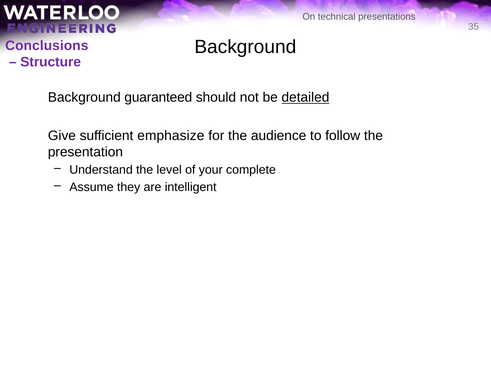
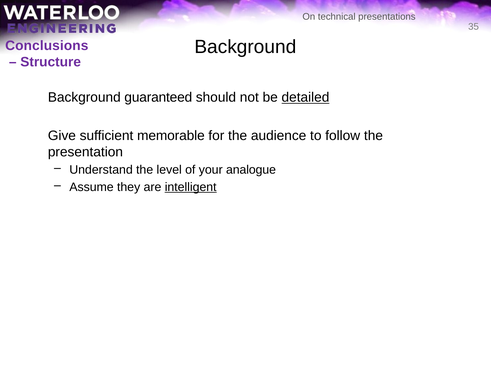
emphasize: emphasize -> memorable
complete: complete -> analogue
intelligent underline: none -> present
